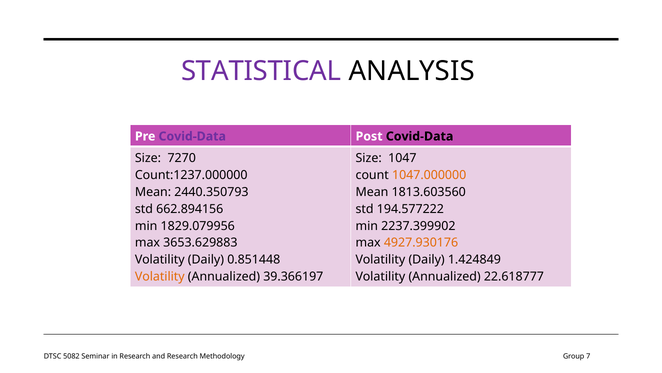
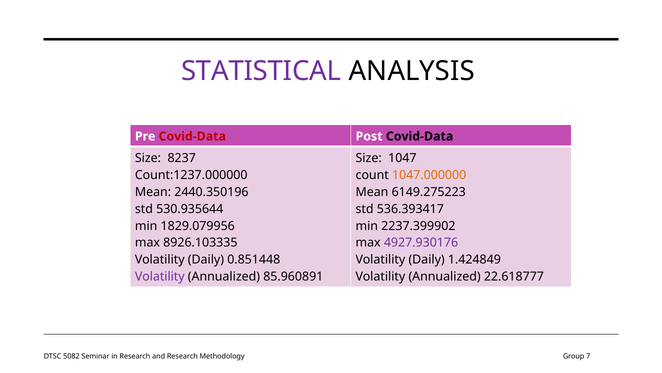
Covid-Data at (192, 136) colour: purple -> red
7270: 7270 -> 8237
2440.350793: 2440.350793 -> 2440.350196
1813.603560: 1813.603560 -> 6149.275223
662.894156: 662.894156 -> 530.935644
194.577222: 194.577222 -> 536.393417
3653.629883: 3653.629883 -> 8926.103335
4927.930176 colour: orange -> purple
Volatility at (160, 276) colour: orange -> purple
39.366197: 39.366197 -> 85.960891
